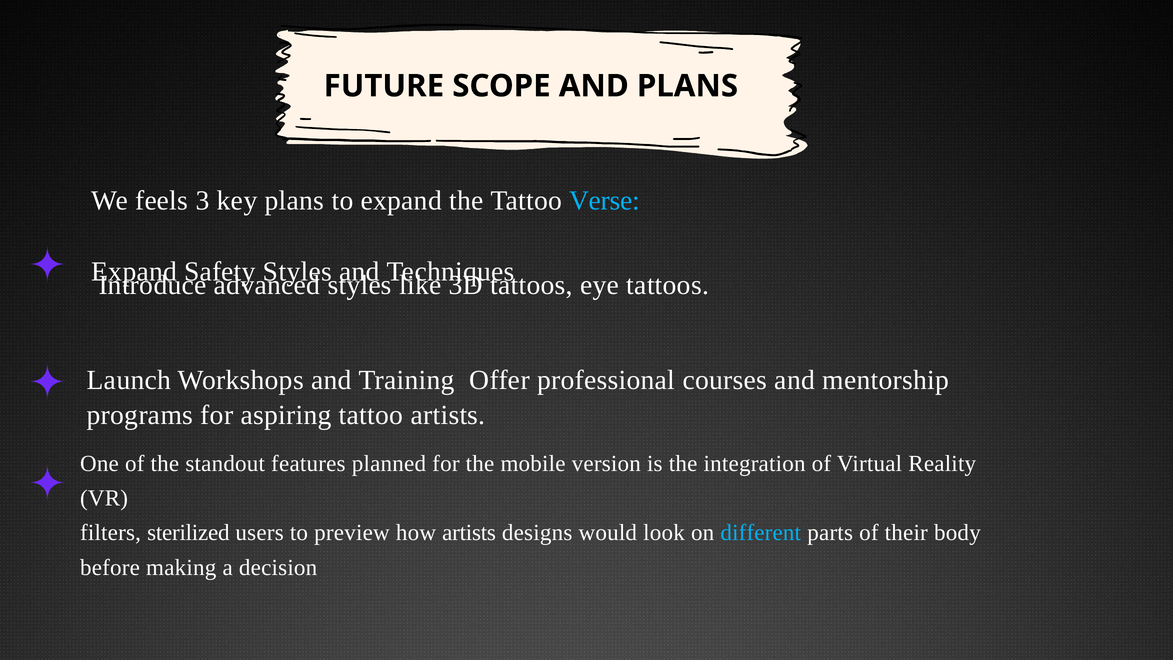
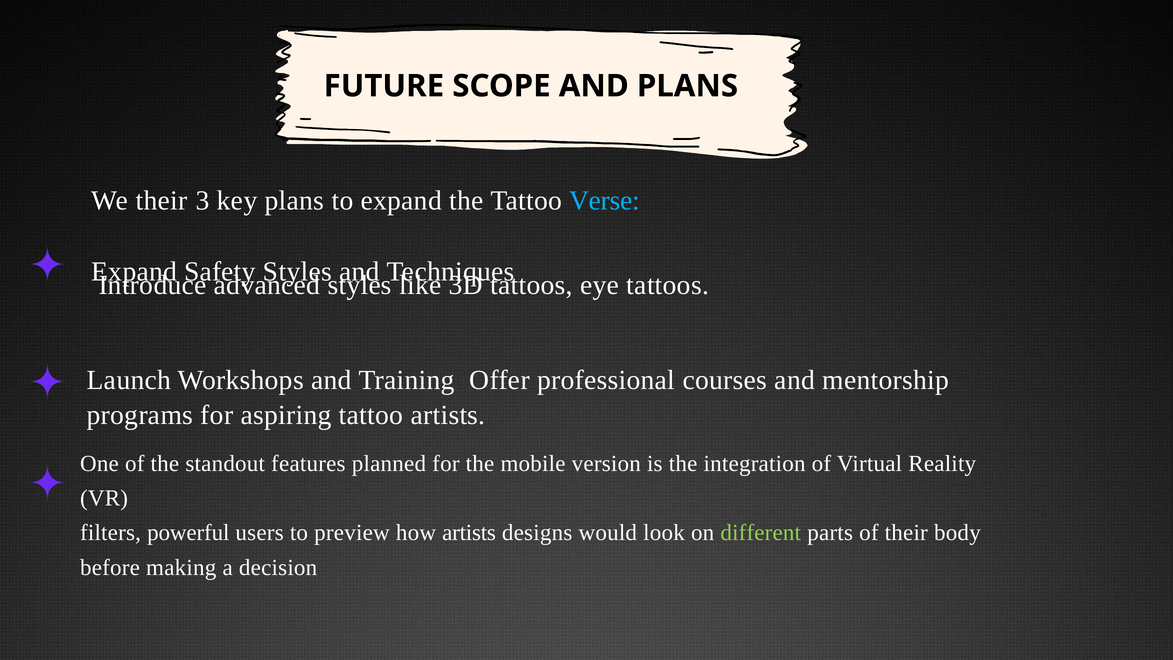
We feels: feels -> their
sterilized: sterilized -> powerful
different colour: light blue -> light green
